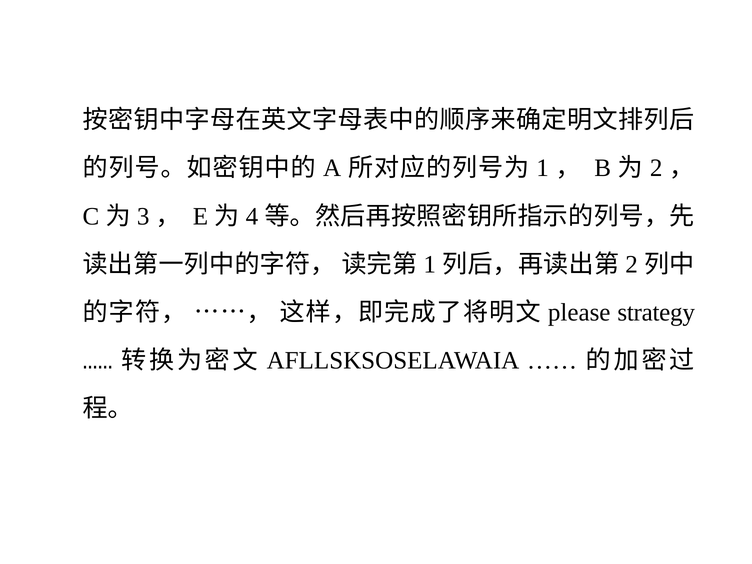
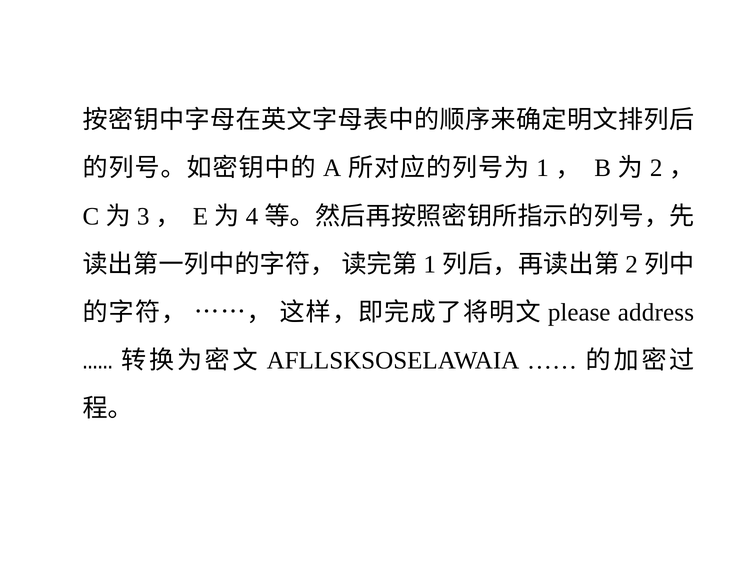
strategy: strategy -> address
